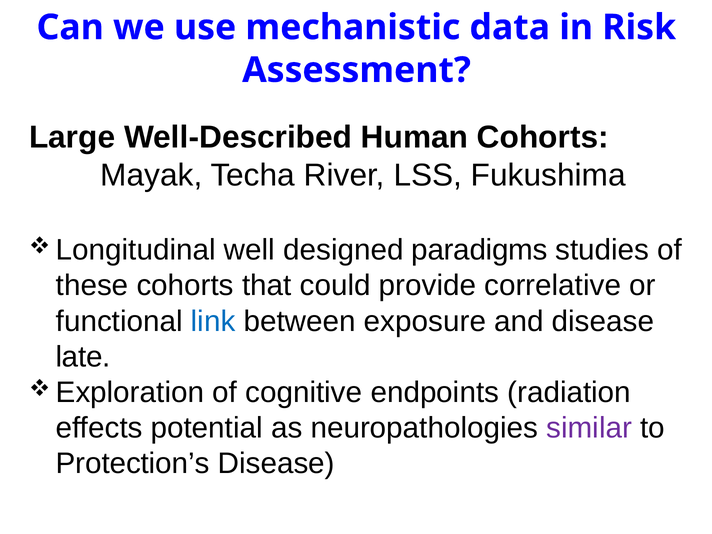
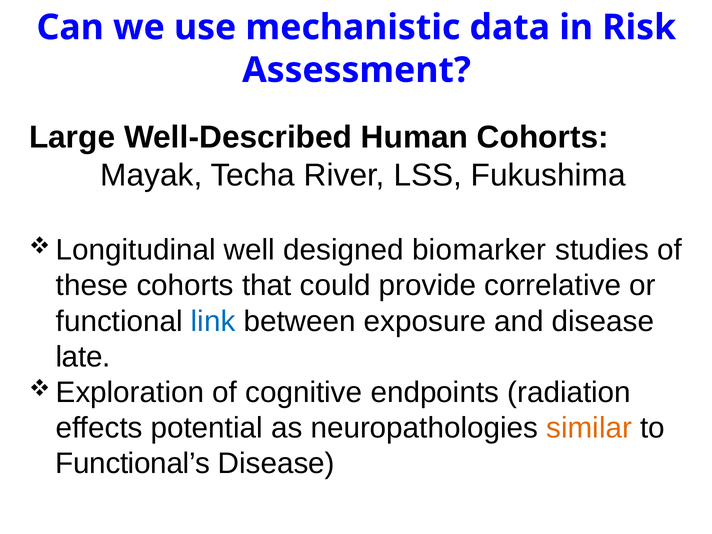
paradigms: paradigms -> biomarker
similar colour: purple -> orange
Protection’s: Protection’s -> Functional’s
